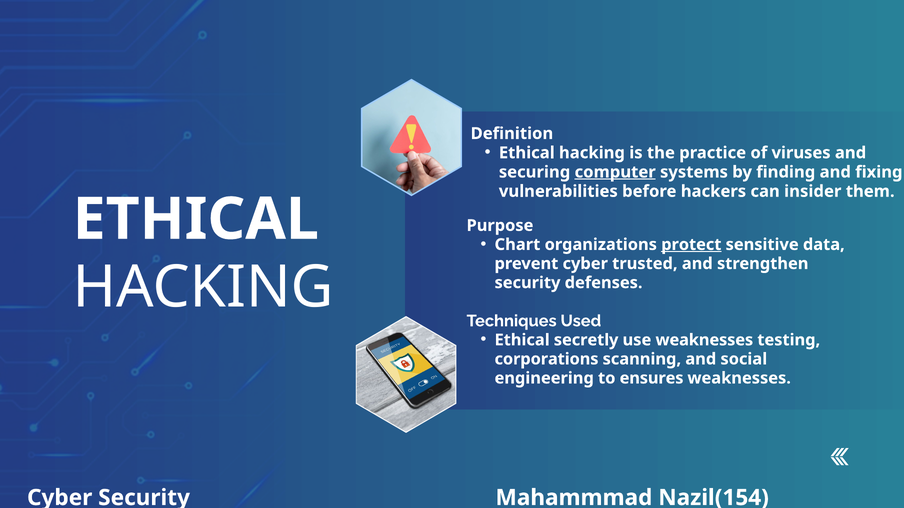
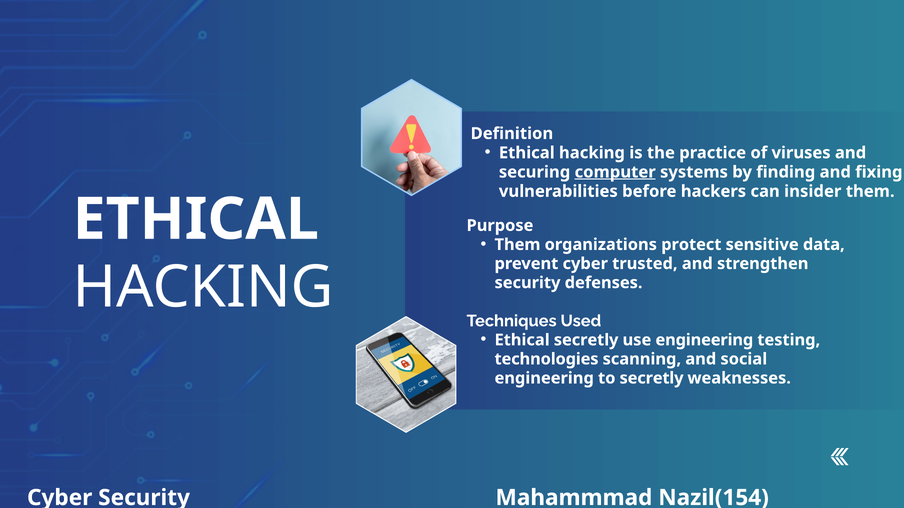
Chart at (517, 245): Chart -> Them
protect underline: present -> none
use weaknesses: weaknesses -> engineering
corporations: corporations -> technologies
to ensures: ensures -> secretly
